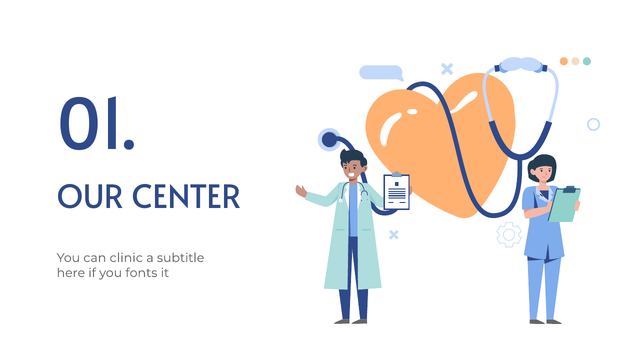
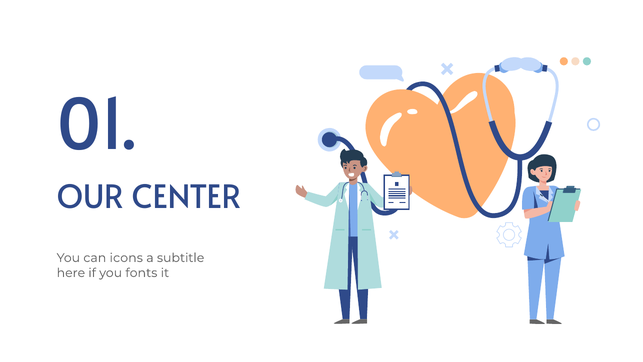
clinic: clinic -> icons
